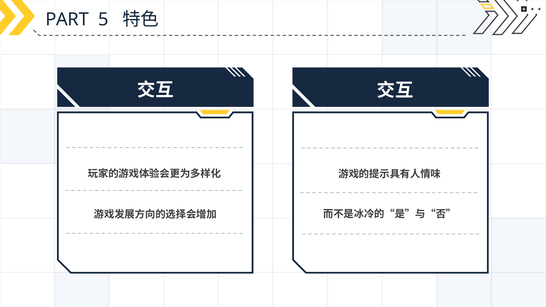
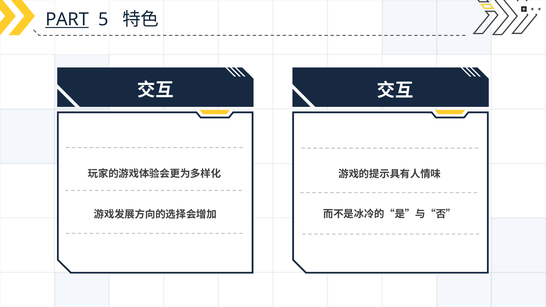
PART underline: none -> present
